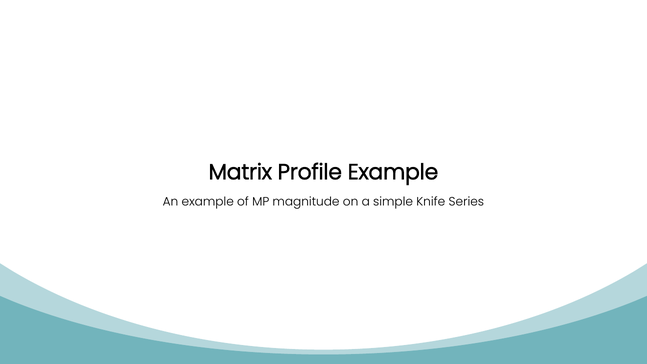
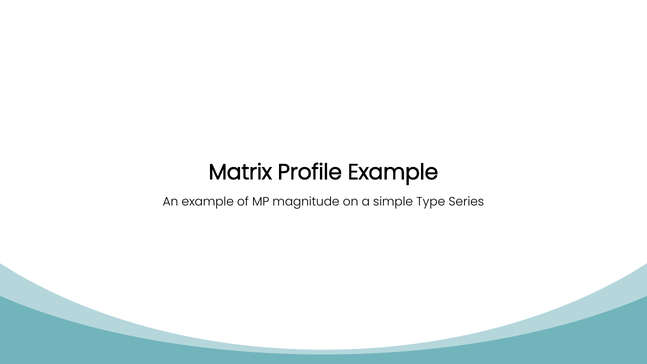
Knife: Knife -> Type
